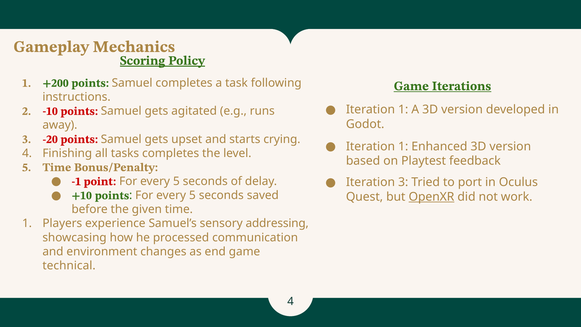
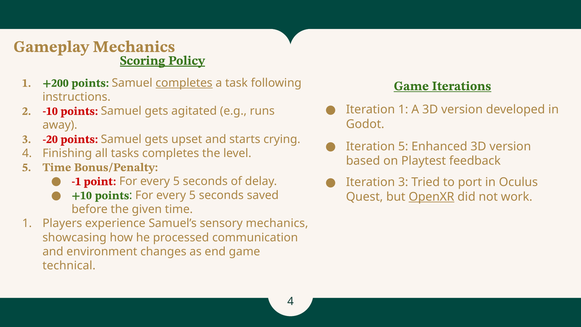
completes at (184, 83) underline: none -> present
1 at (403, 146): 1 -> 5
sensory addressing: addressing -> mechanics
